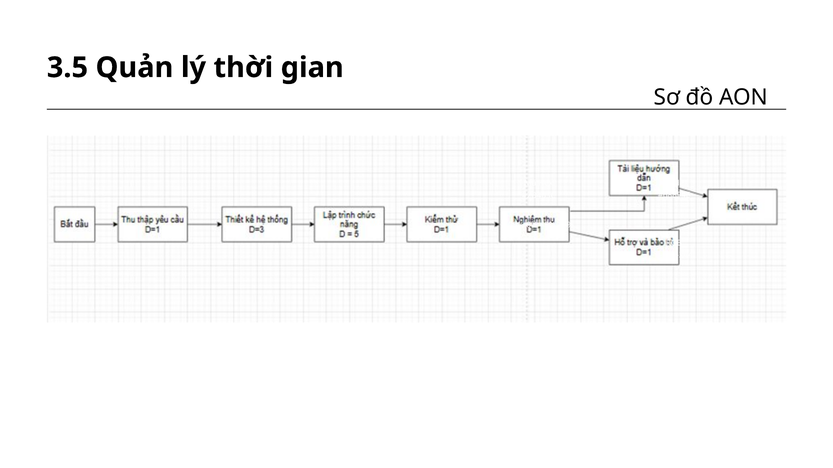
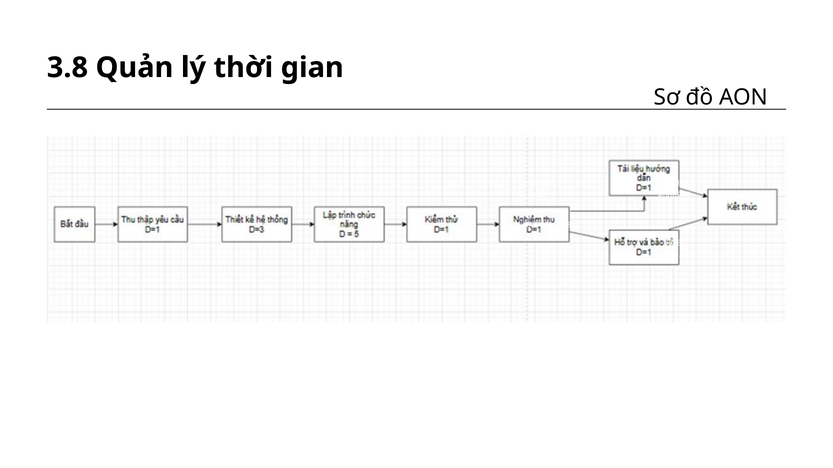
3.5: 3.5 -> 3.8
